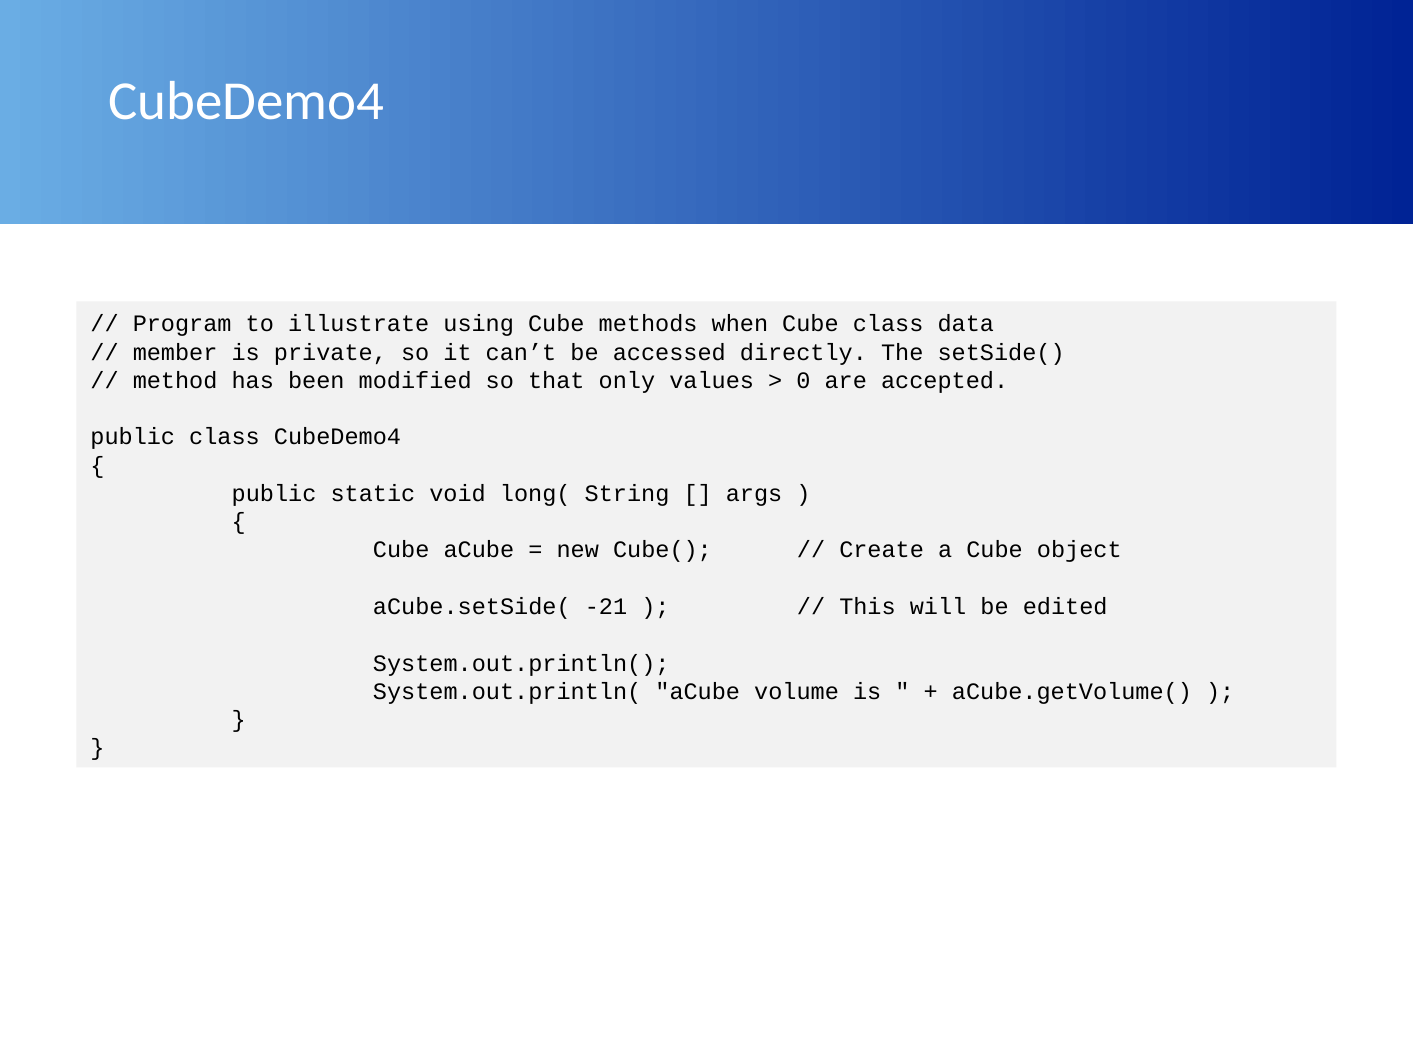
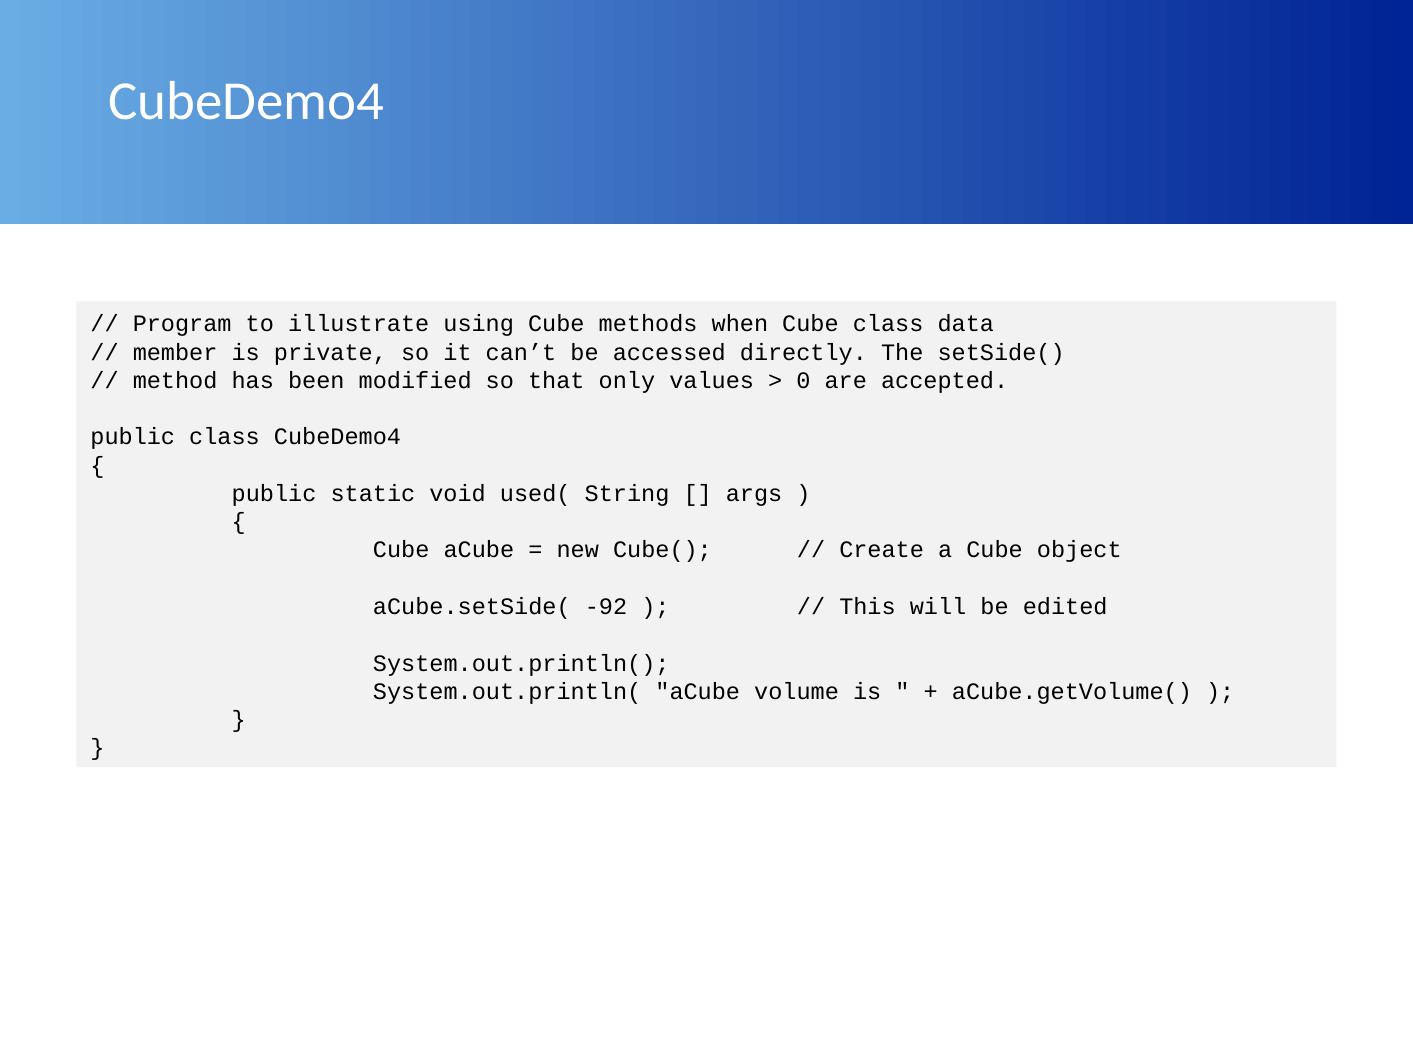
long(: long( -> used(
-21: -21 -> -92
